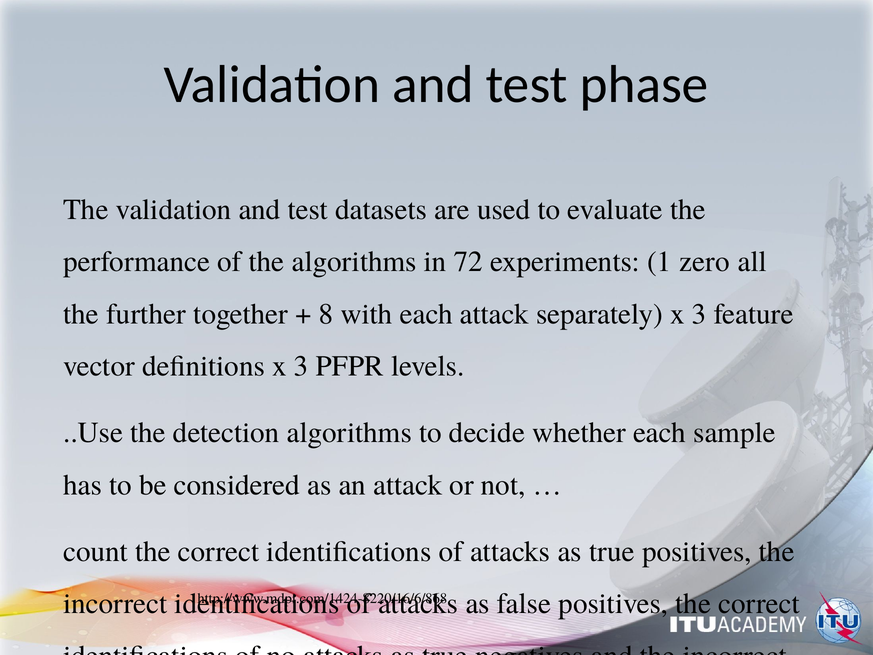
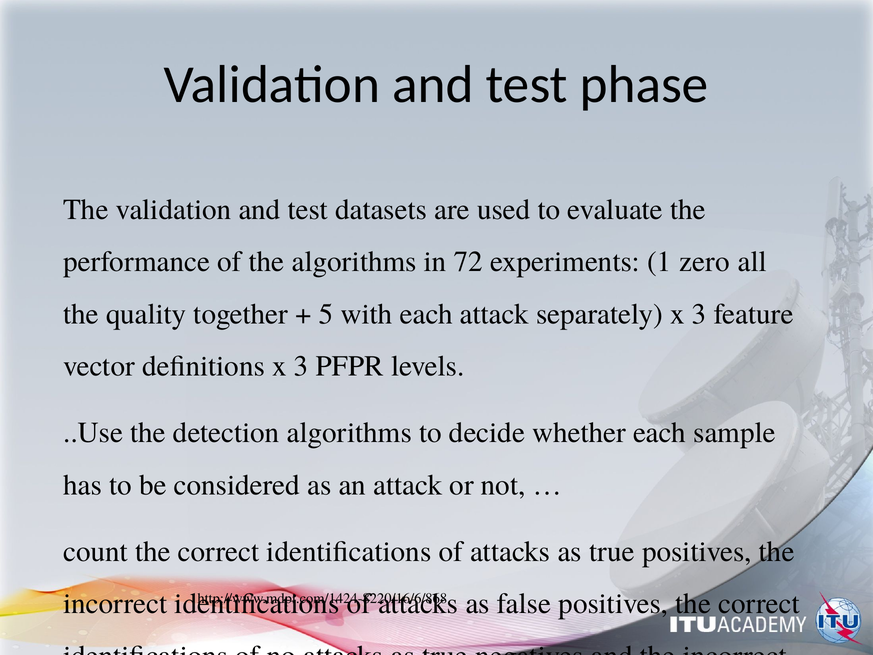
further: further -> quality
8: 8 -> 5
